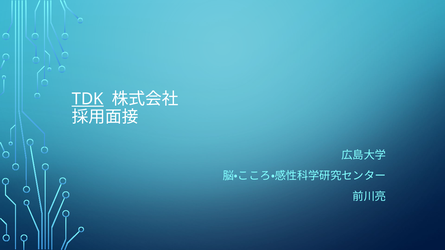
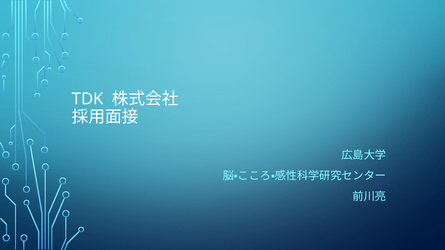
TDK underline: present -> none
